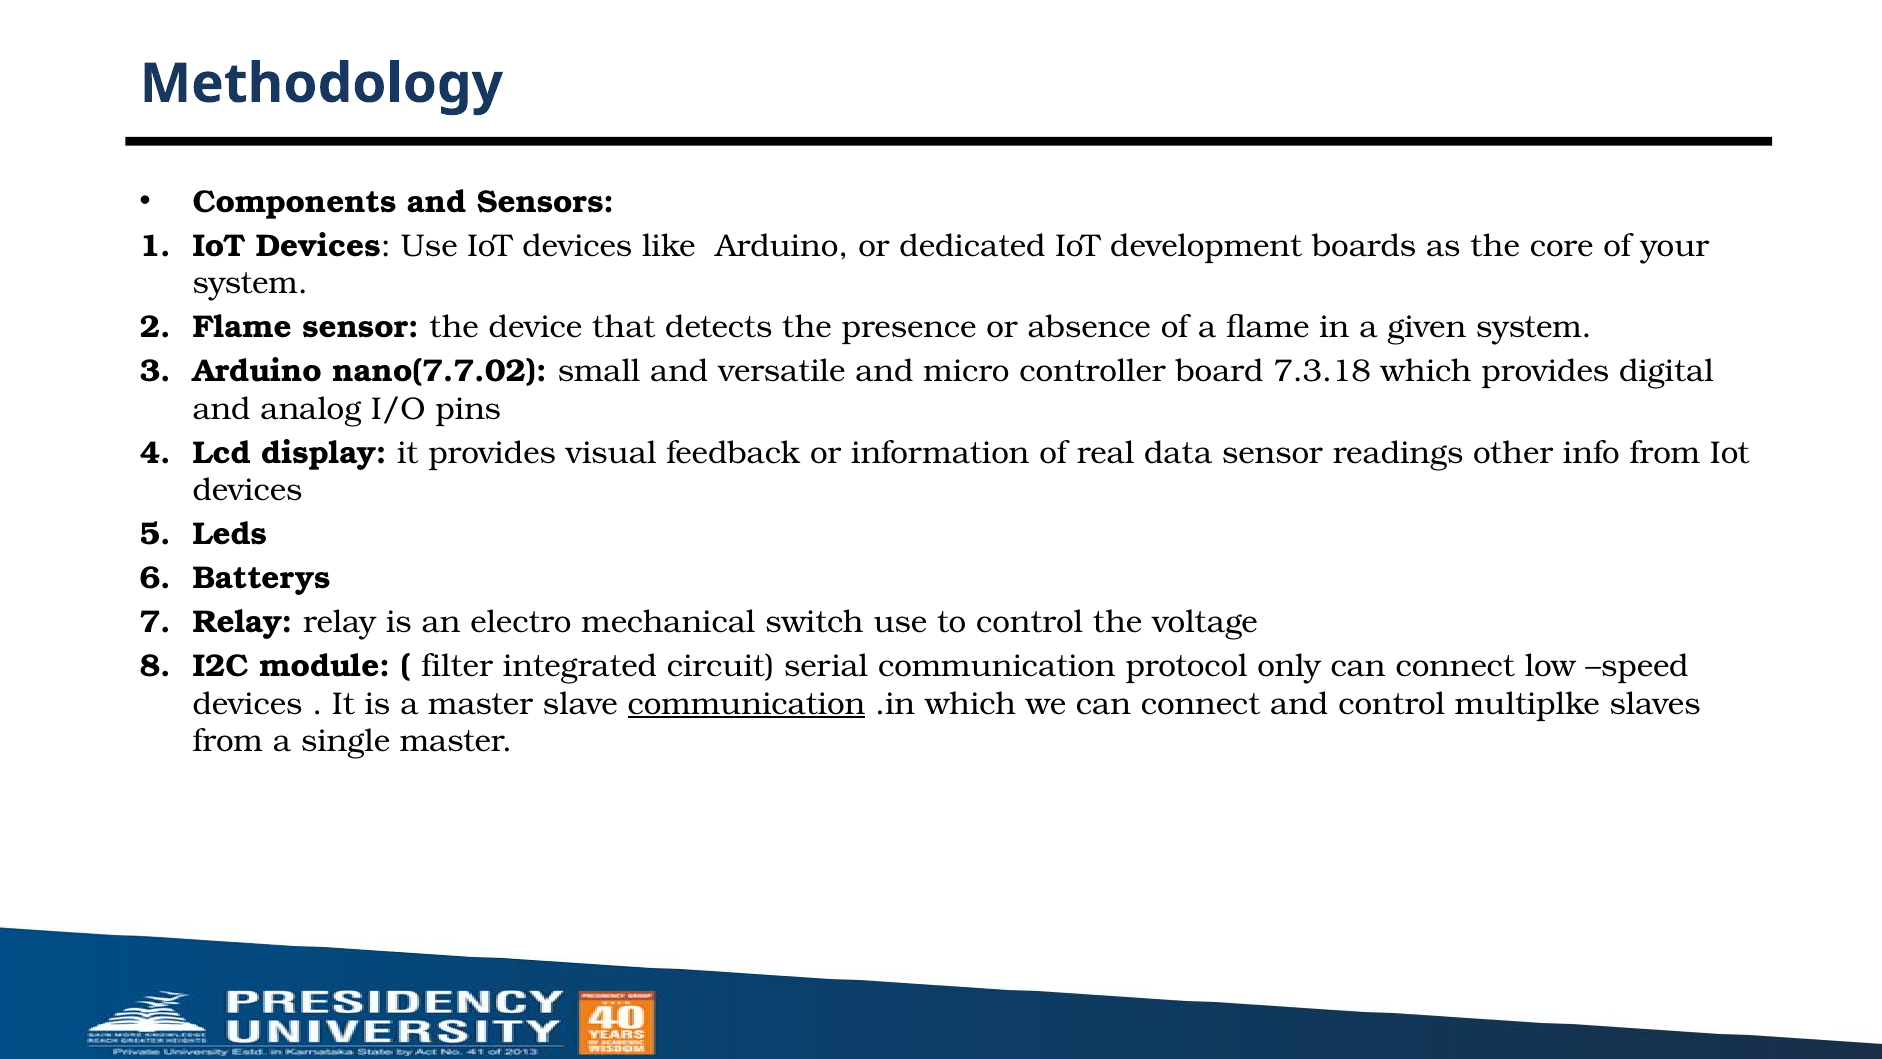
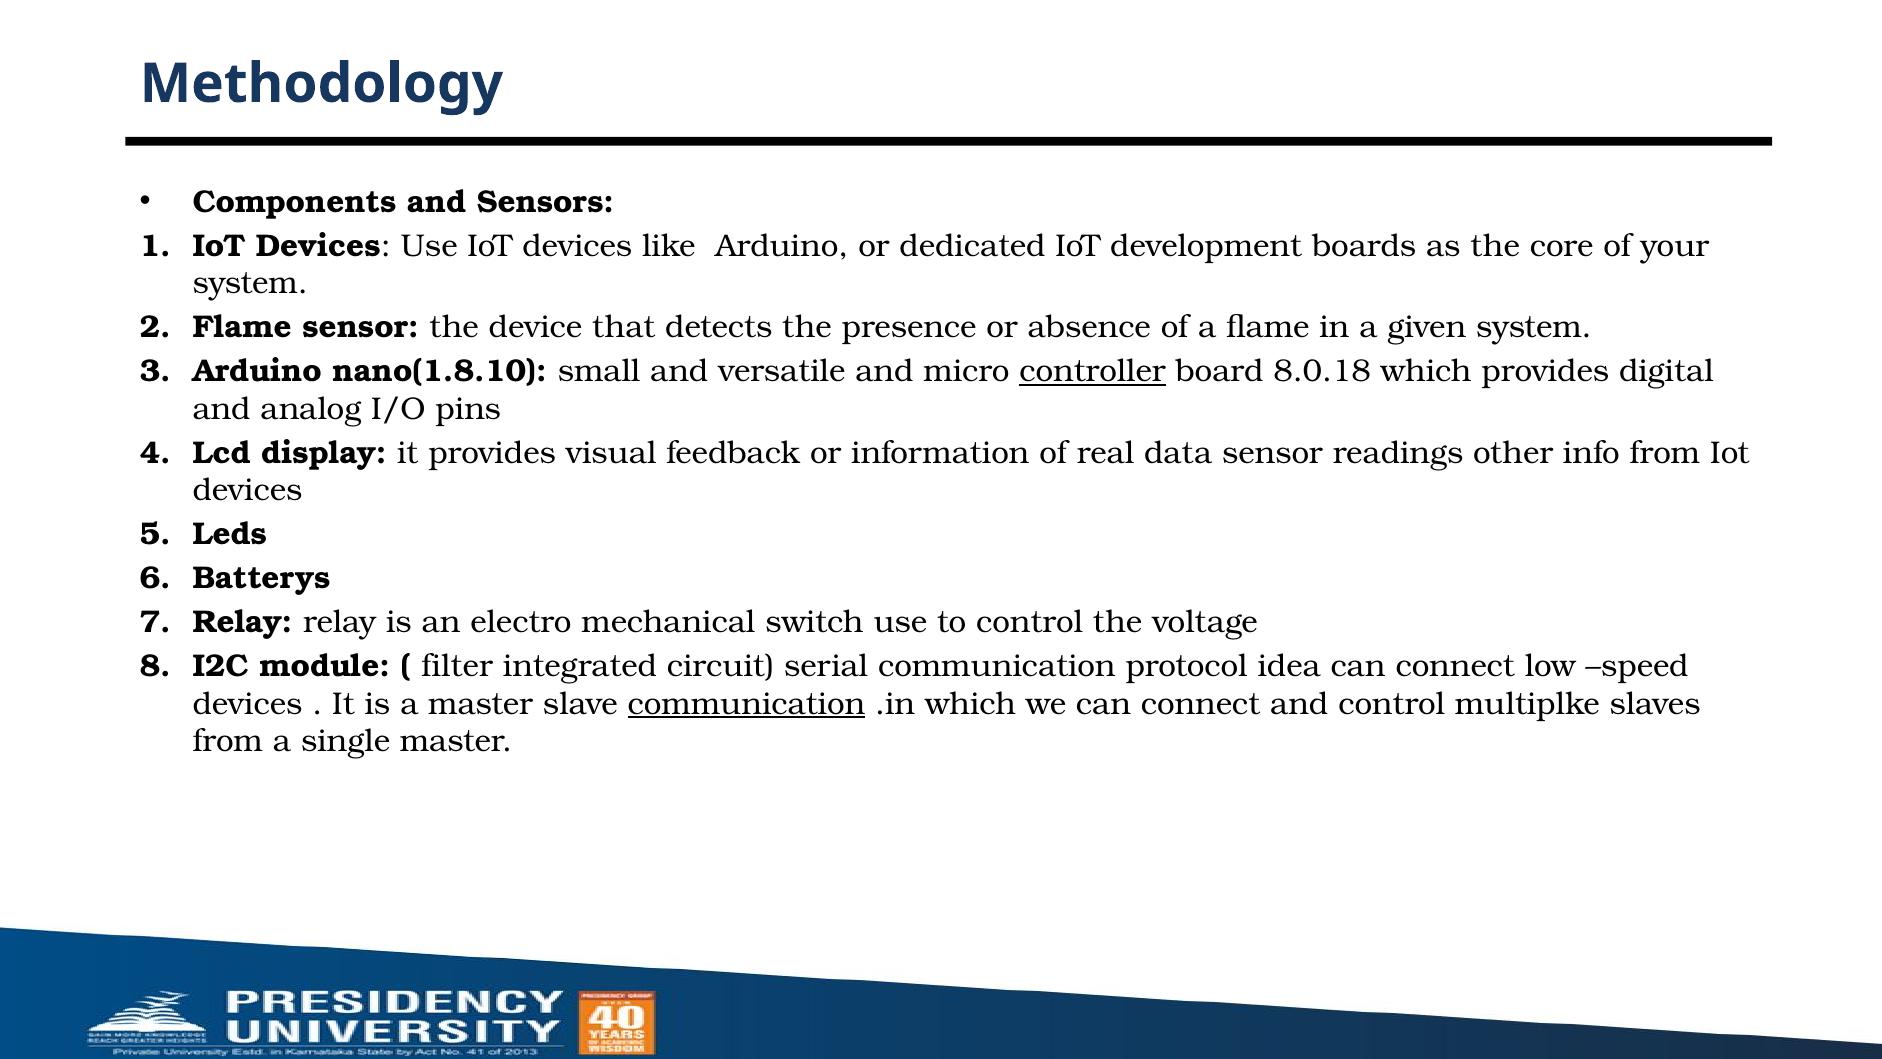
nano(7.7.02: nano(7.7.02 -> nano(1.8.10
controller underline: none -> present
7.3.18: 7.3.18 -> 8.0.18
only: only -> idea
